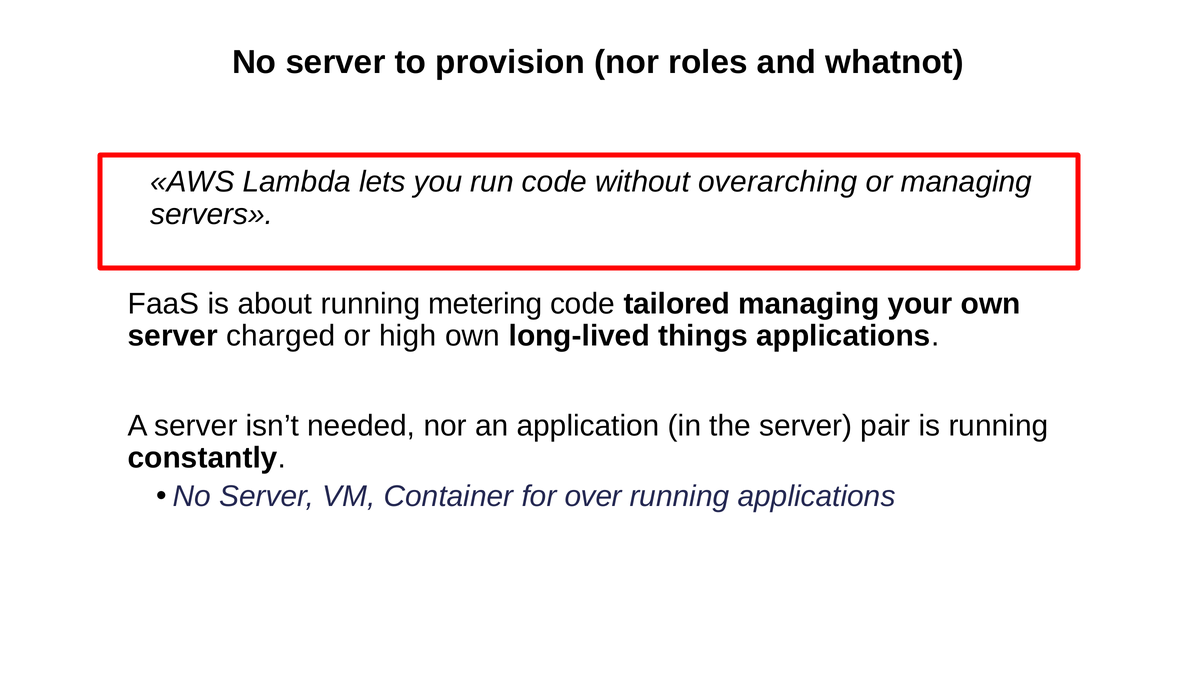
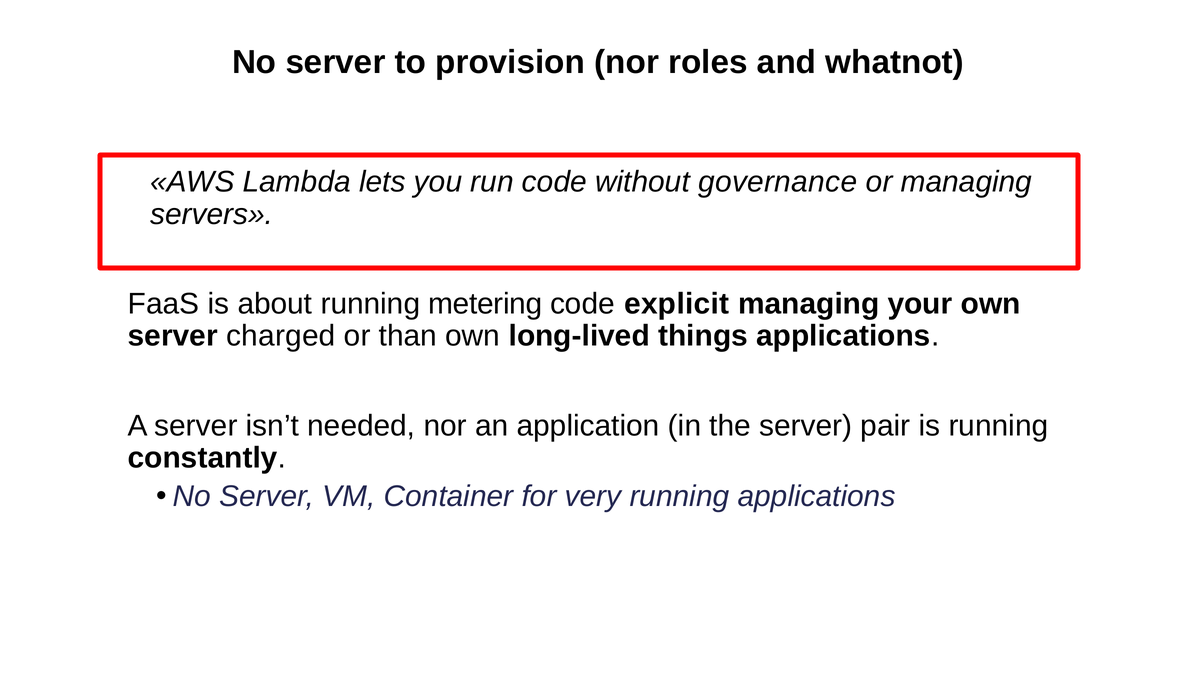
overarching: overarching -> governance
tailored: tailored -> explicit
high: high -> than
over: over -> very
